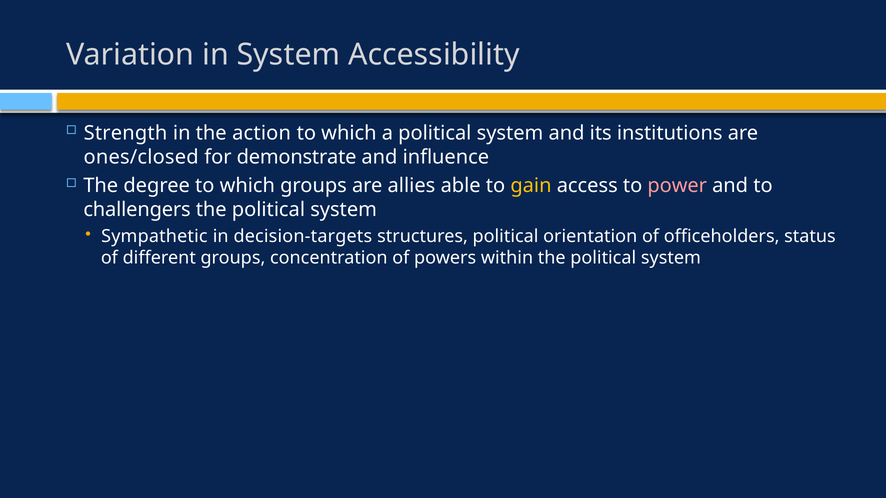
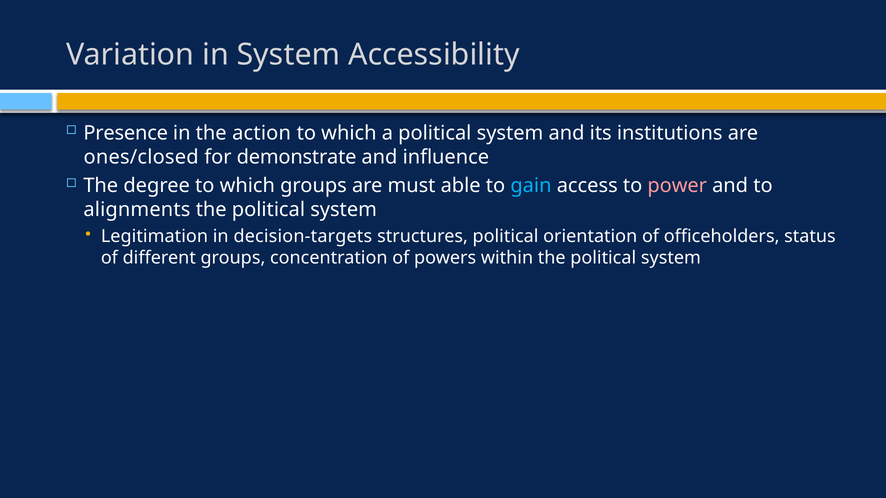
Strength: Strength -> Presence
allies: allies -> must
gain colour: yellow -> light blue
challengers: challengers -> alignments
Sympathetic: Sympathetic -> Legitimation
